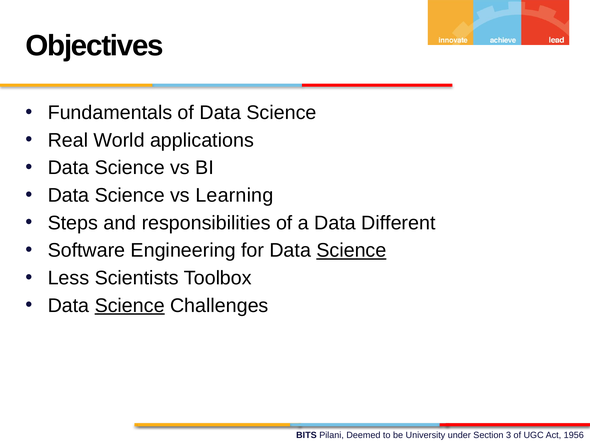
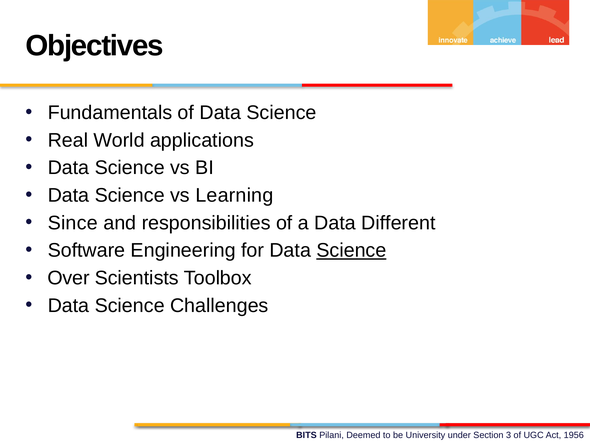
Steps: Steps -> Since
Less: Less -> Over
Science at (130, 305) underline: present -> none
